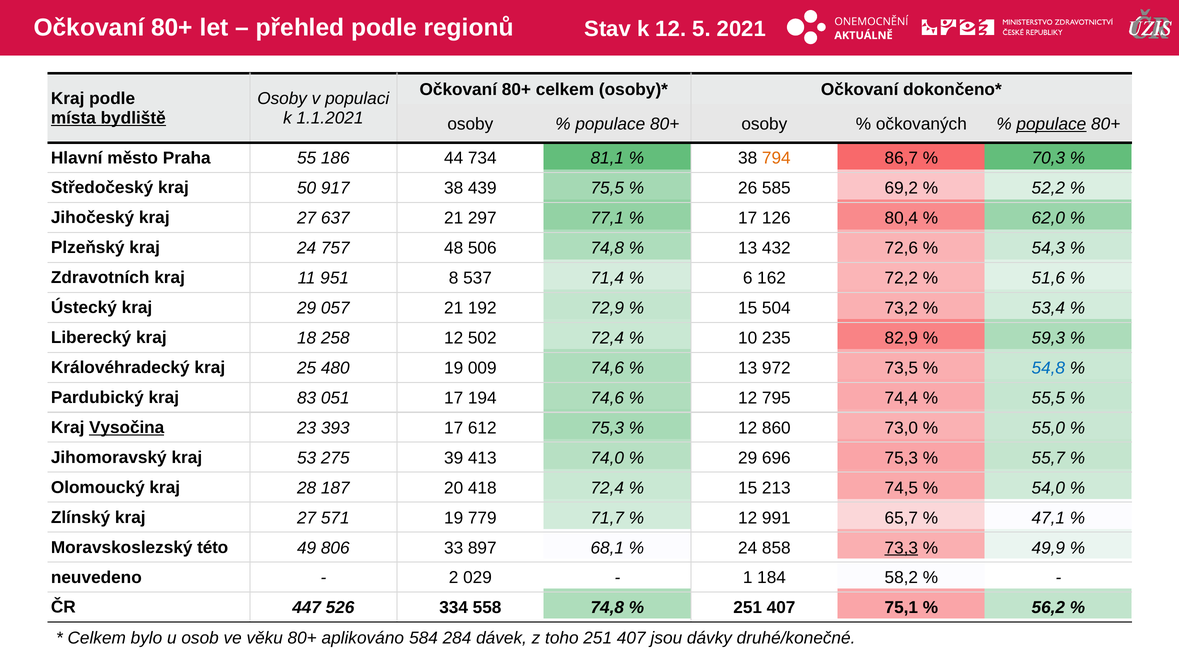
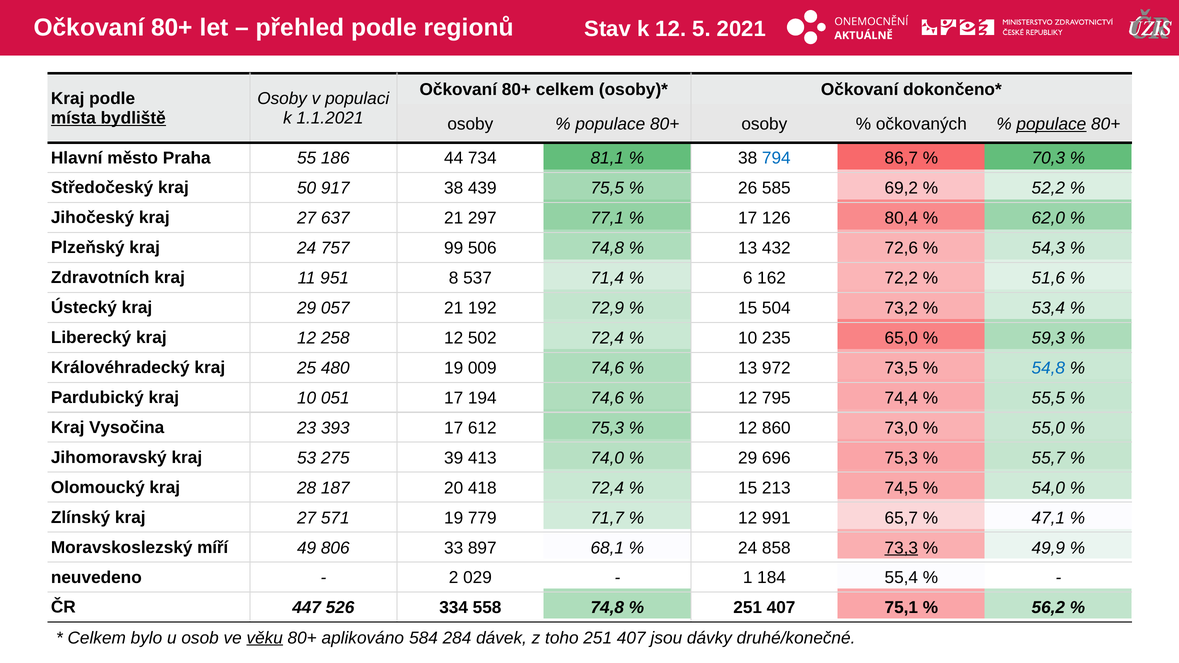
794 colour: orange -> blue
48: 48 -> 99
kraj 18: 18 -> 12
82,9: 82,9 -> 65,0
kraj 83: 83 -> 10
Vysočina underline: present -> none
této: této -> míří
58,2: 58,2 -> 55,4
věku underline: none -> present
